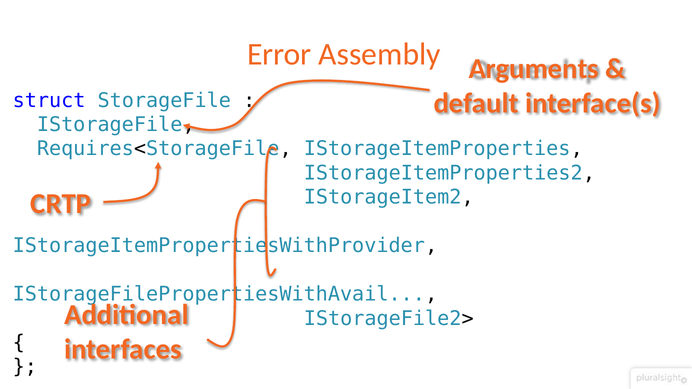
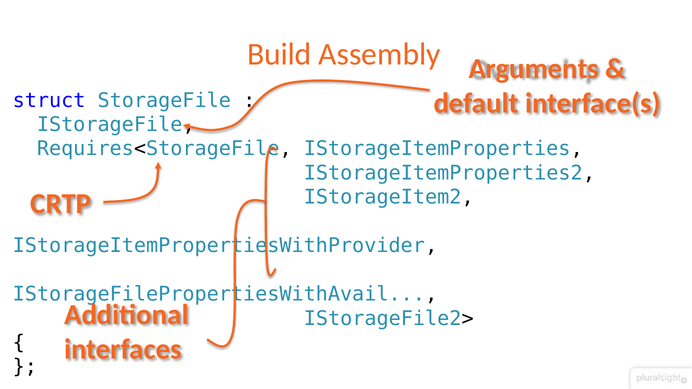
Error: Error -> Build
